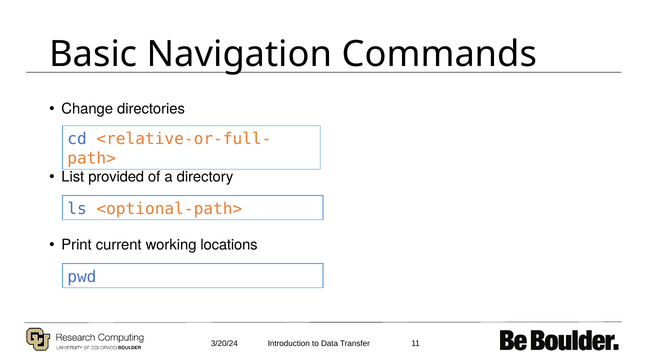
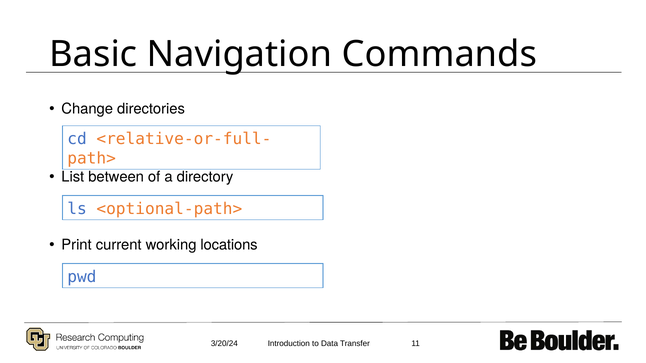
provided: provided -> between
